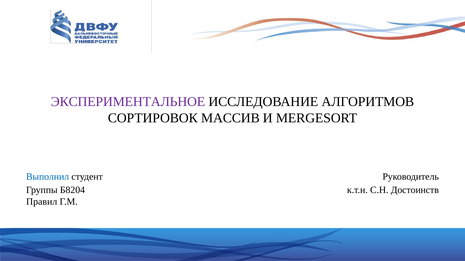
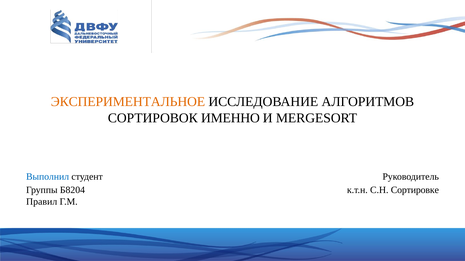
ЭКСПЕРИМЕНТАЛЬНОЕ colour: purple -> orange
МАССИВ: МАССИВ -> ИМЕННО
Достоинств: Достоинств -> Сортировке
